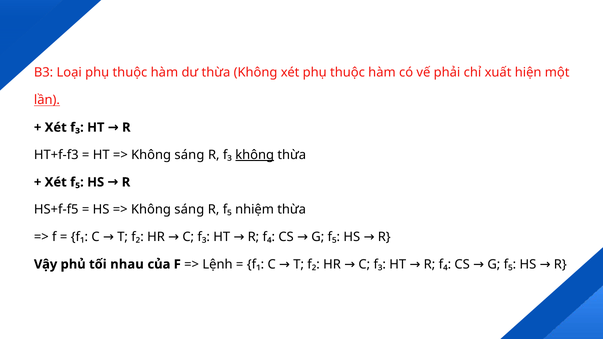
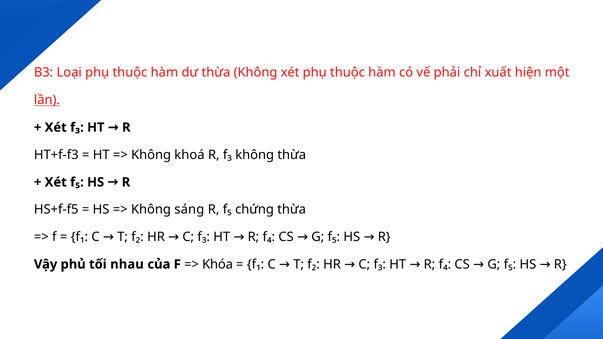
sáng at (189, 155): sáng -> khoá
không at (255, 155) underline: present -> none
nhiệm: nhiệm -> chứng
Lệnh: Lệnh -> Khóa
